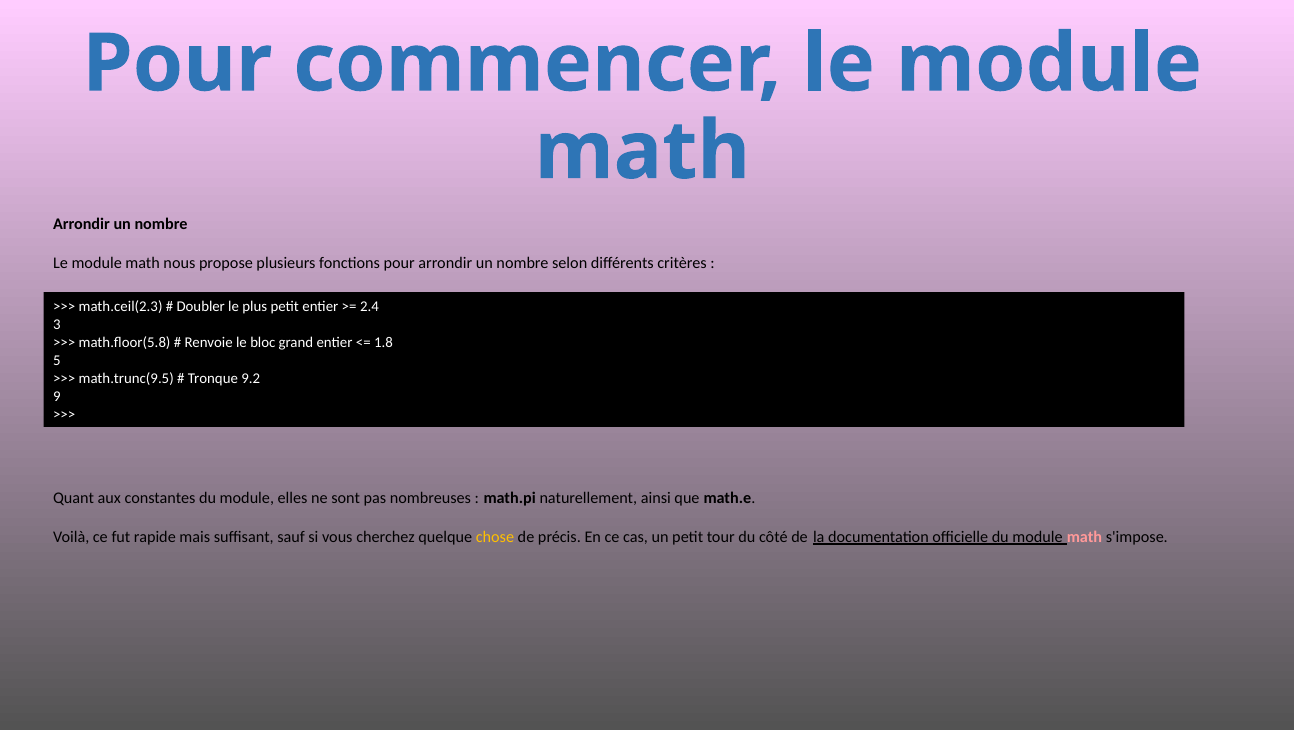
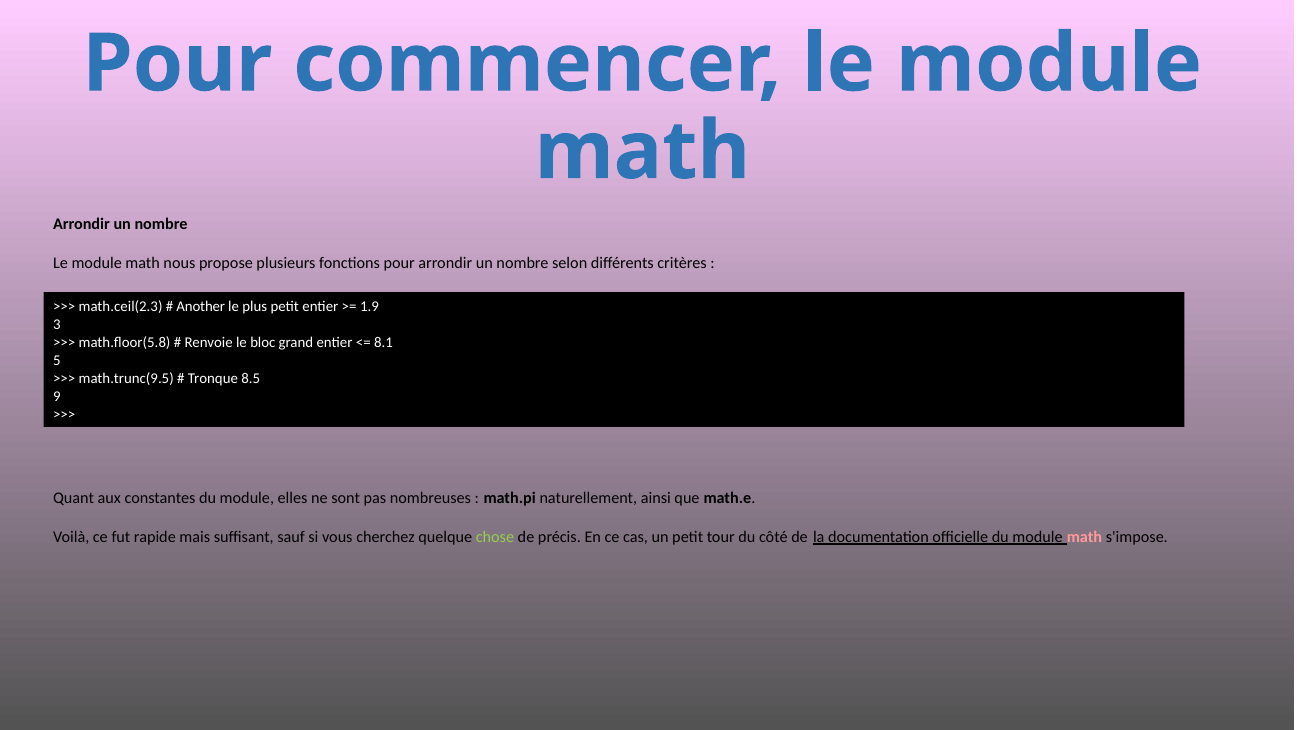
Doubler: Doubler -> Another
2.4: 2.4 -> 1.9
1.8: 1.8 -> 8.1
9.2: 9.2 -> 8.5
chose colour: yellow -> light green
